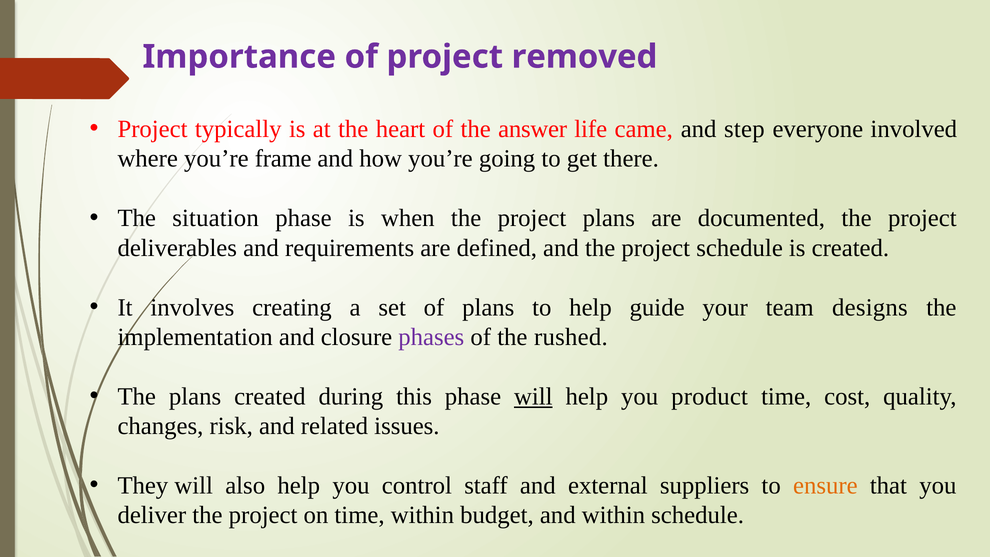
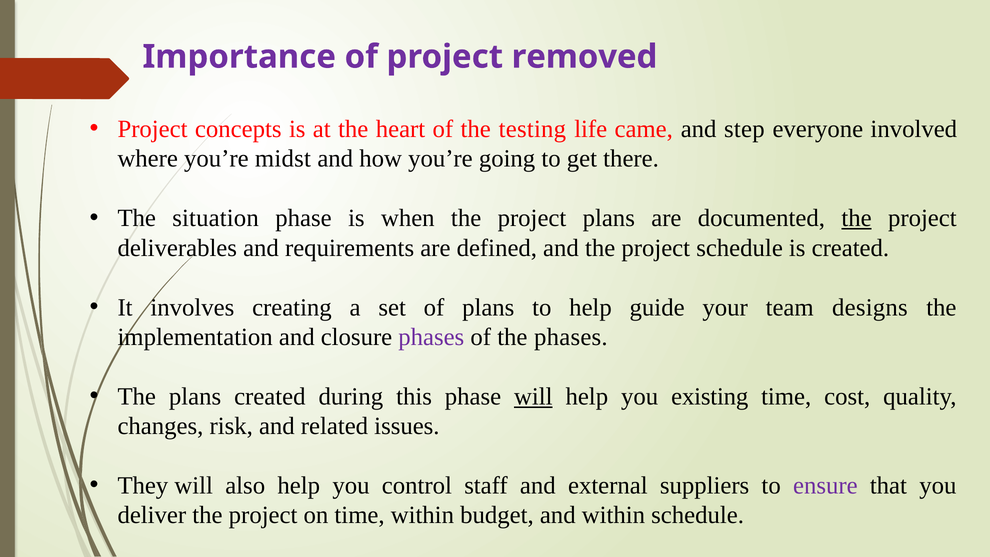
typically: typically -> concepts
answer: answer -> testing
frame: frame -> midst
the at (857, 218) underline: none -> present
the rushed: rushed -> phases
product: product -> existing
ensure colour: orange -> purple
